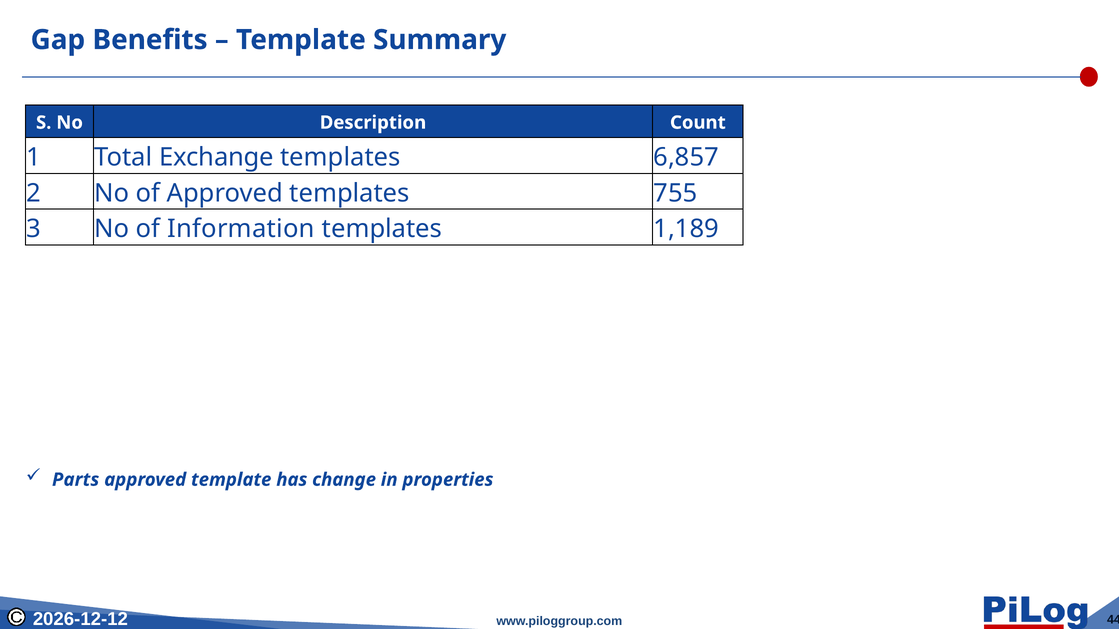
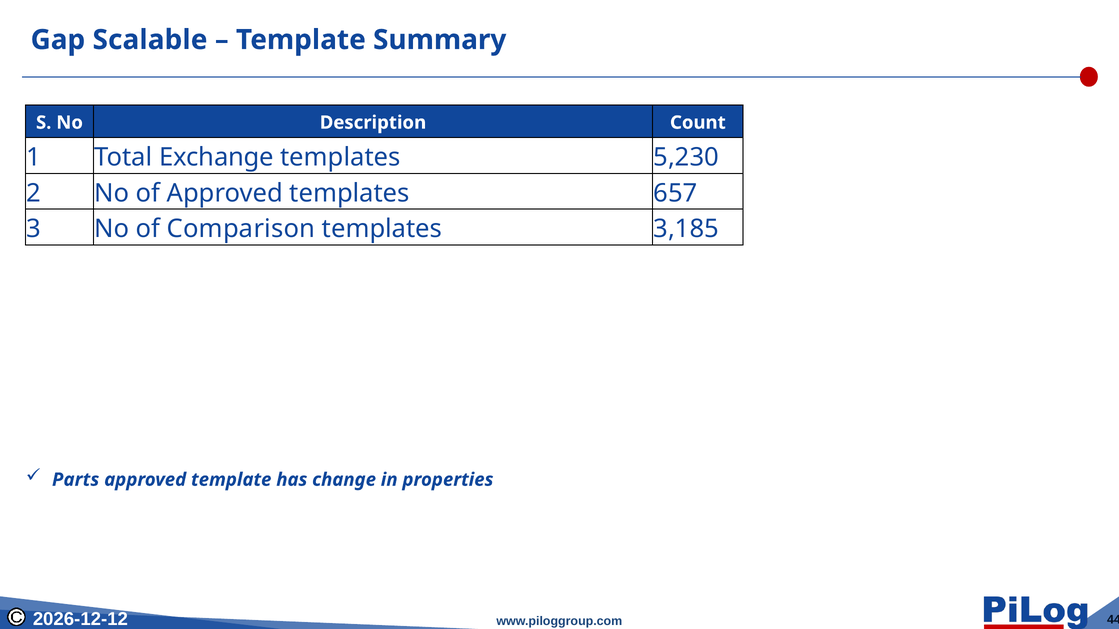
Benefits: Benefits -> Scalable
6,857: 6,857 -> 5,230
755: 755 -> 657
Information: Information -> Comparison
1,189: 1,189 -> 3,185
